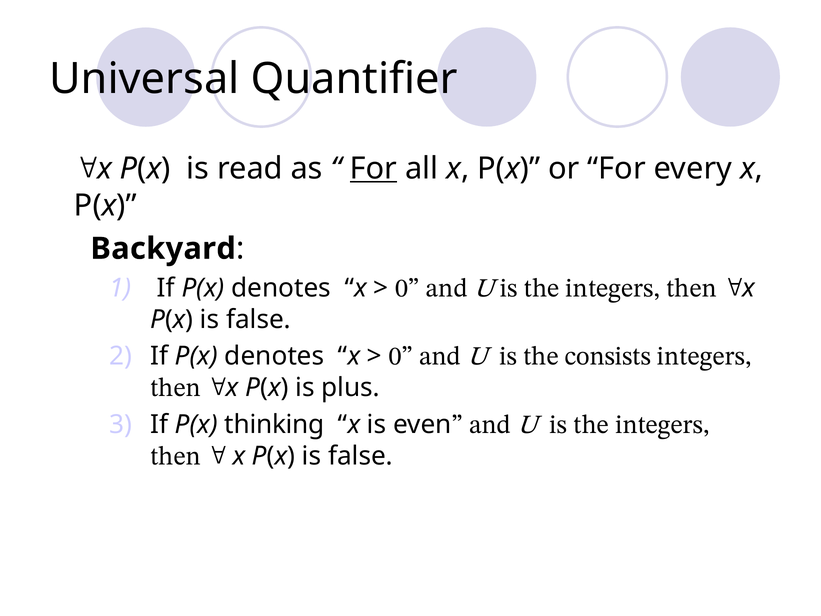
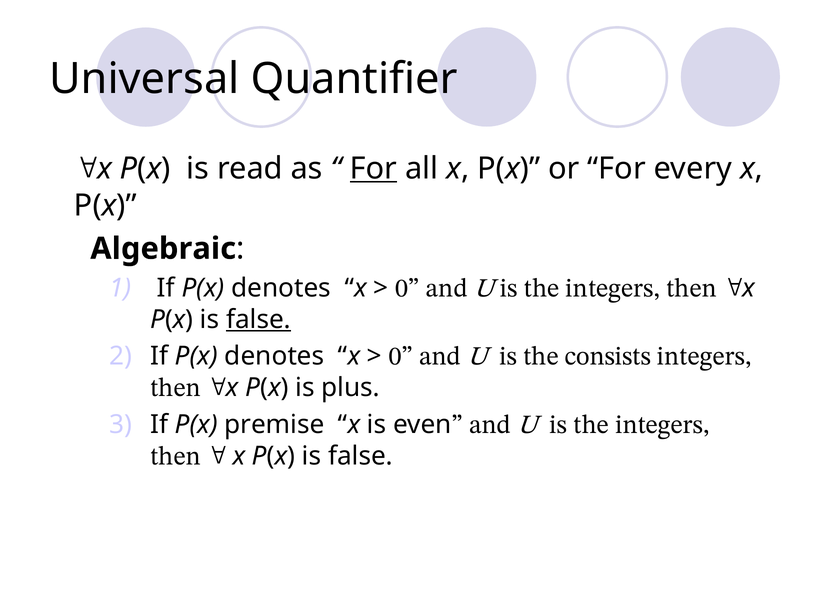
Backyard: Backyard -> Algebraic
false at (259, 319) underline: none -> present
thinking: thinking -> premise
